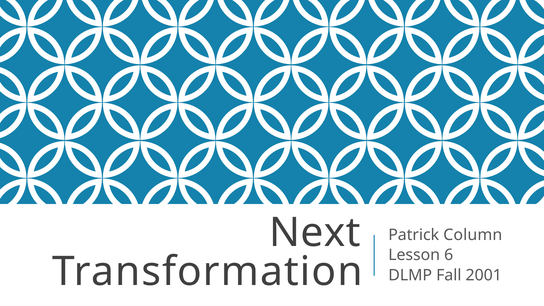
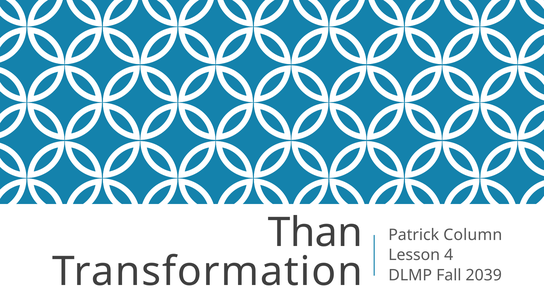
Next: Next -> Than
6: 6 -> 4
2001: 2001 -> 2039
